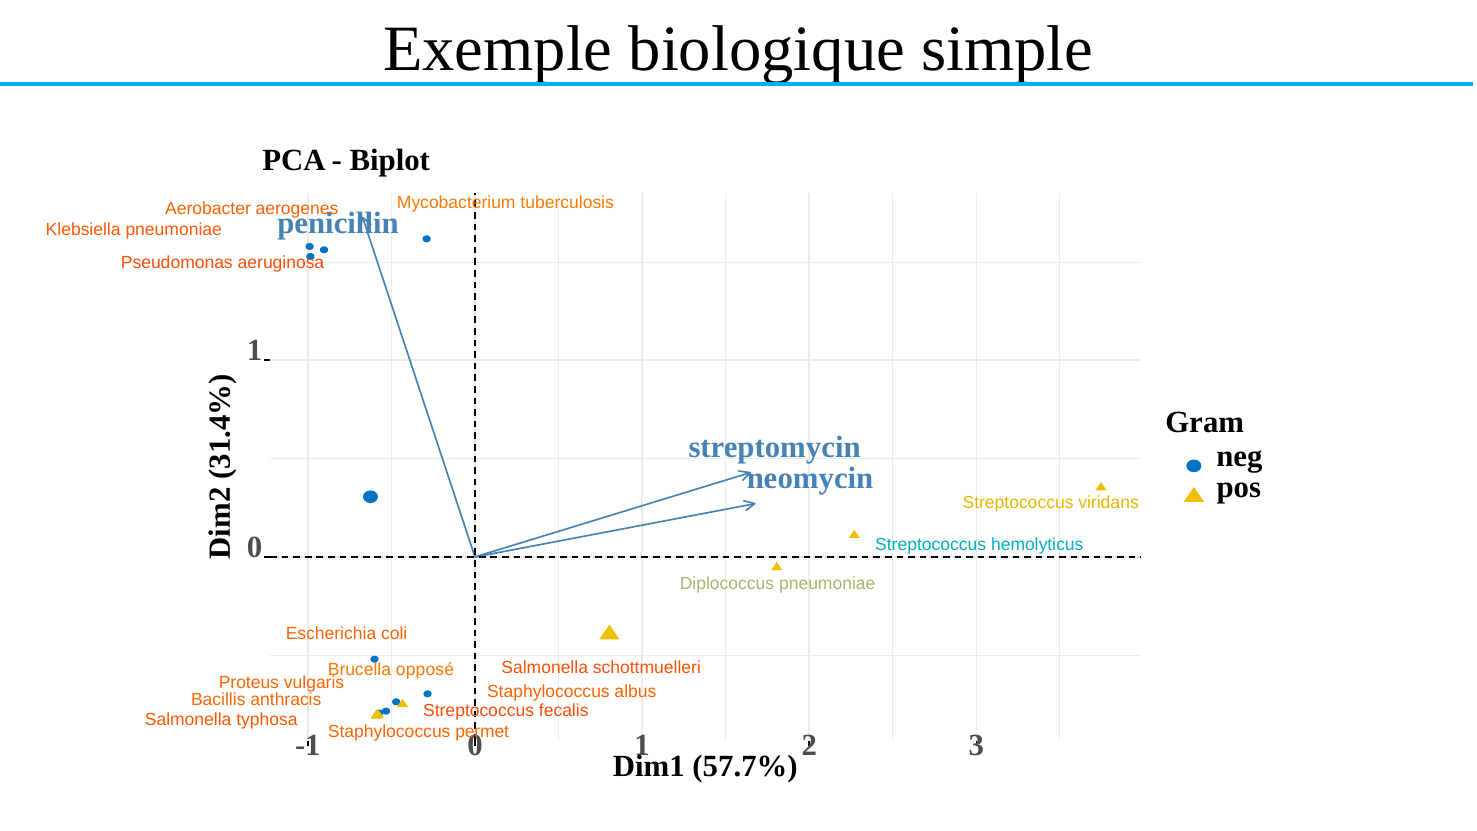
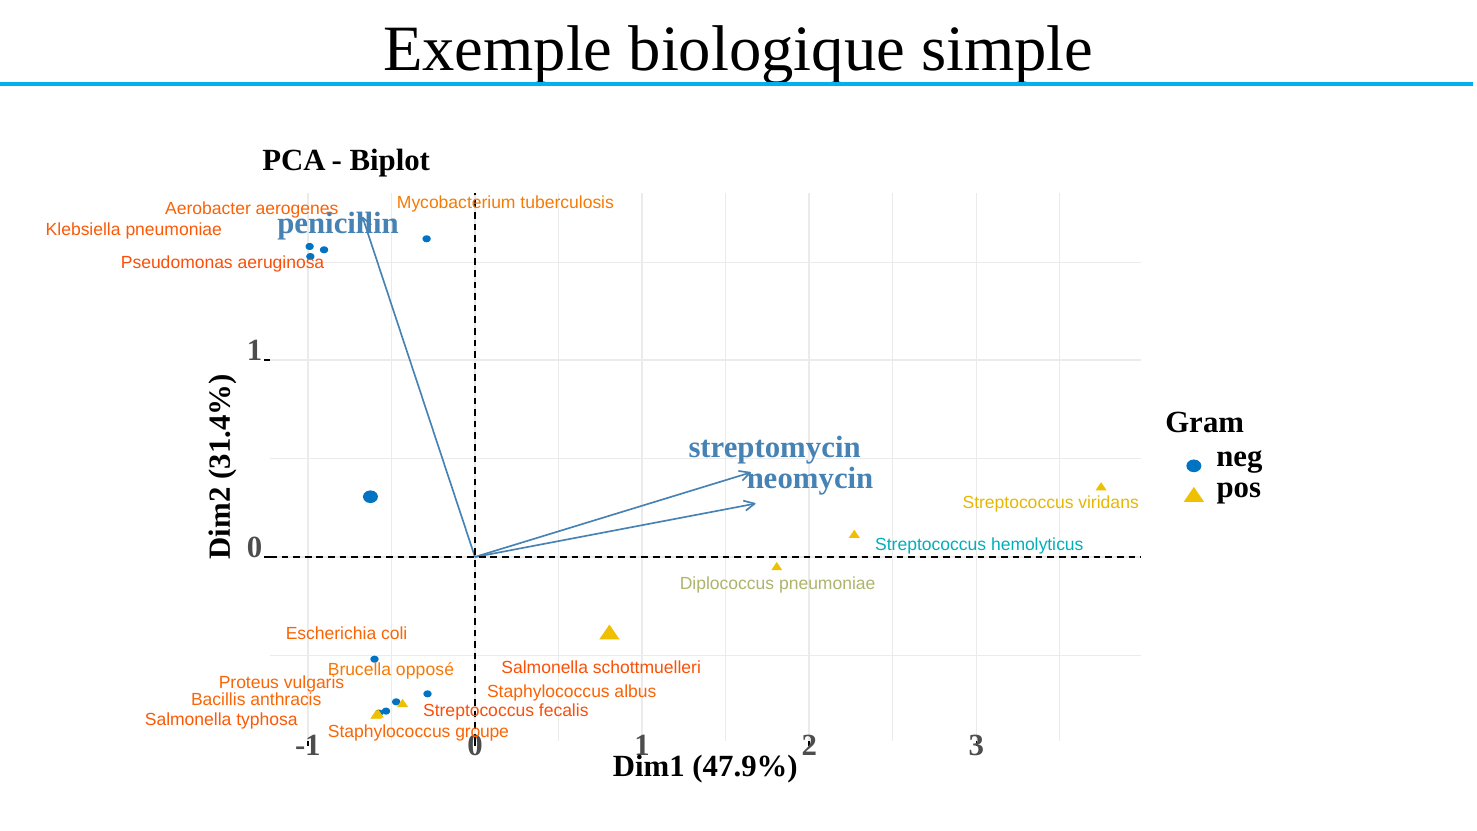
permet: permet -> groupe
57.7%: 57.7% -> 47.9%
